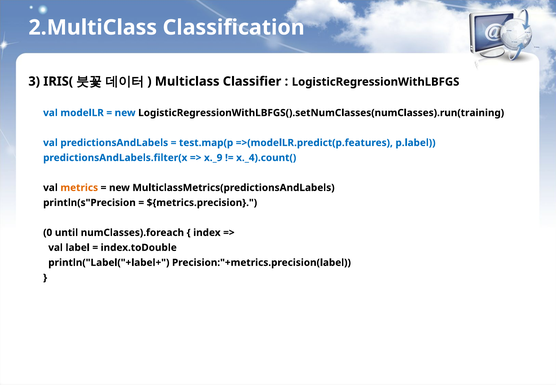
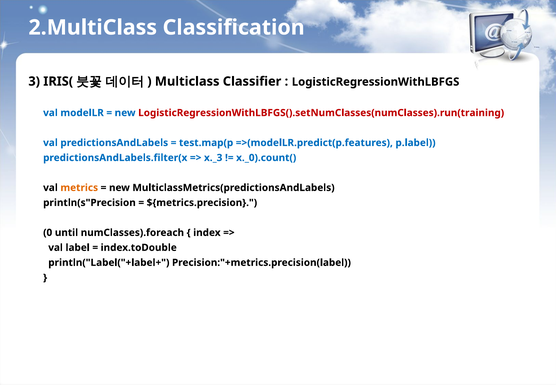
LogisticRegressionWithLBFGS().setNumClasses(numClasses).run(training colour: black -> red
x._9: x._9 -> x._3
x._4).count(: x._4).count( -> x._0).count(
